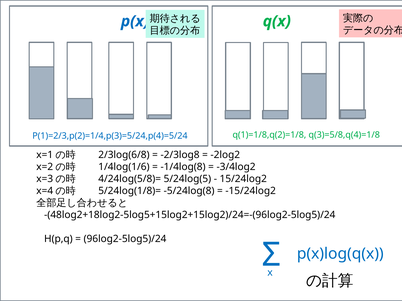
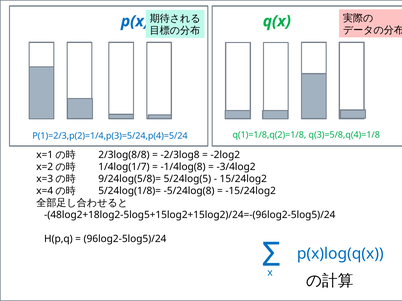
2/3log(6/8: 2/3log(6/8 -> 2/3log(8/8
1/4log(1/6: 1/4log(1/6 -> 1/4log(1/7
4/24log(5/8)=: 4/24log(5/8)= -> 9/24log(5/8)=
